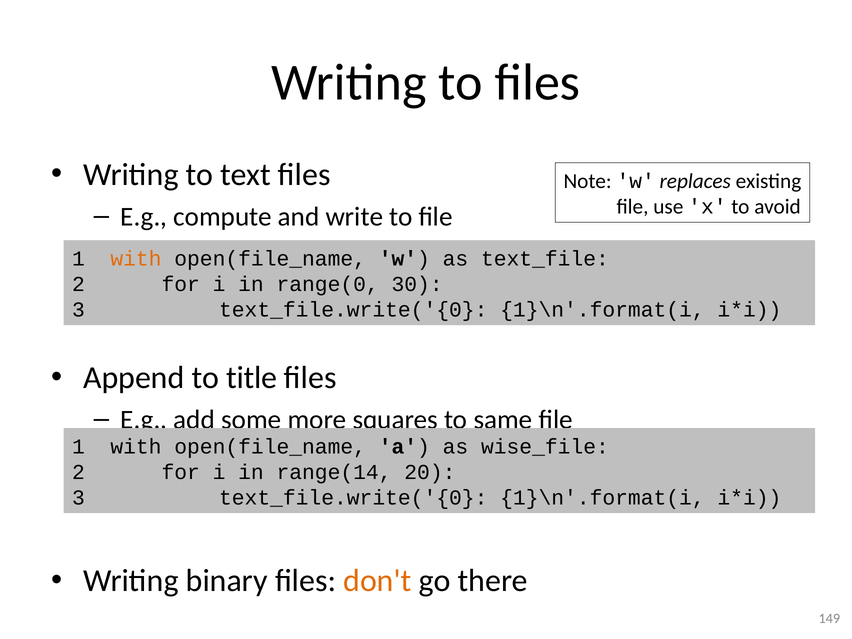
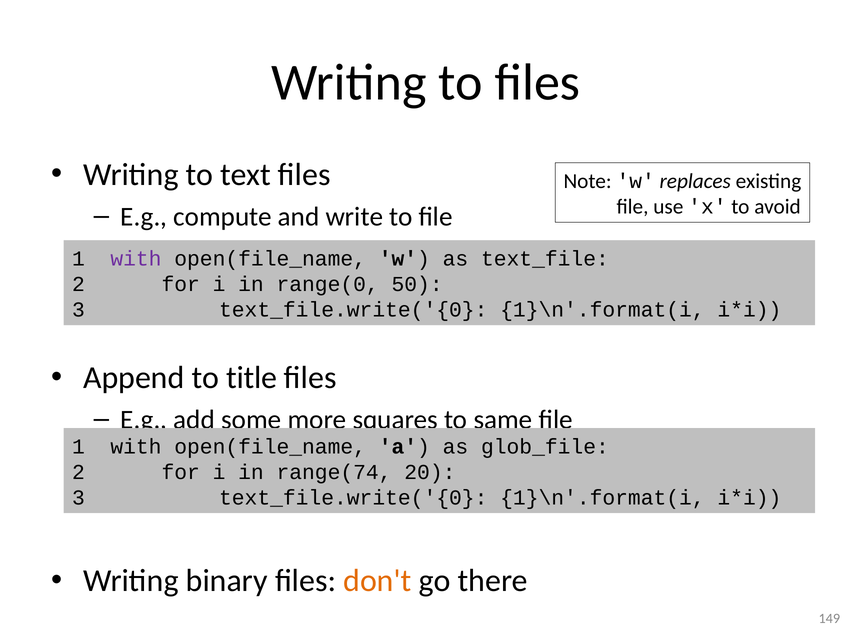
with at (136, 259) colour: orange -> purple
30: 30 -> 50
wise_file: wise_file -> glob_file
range(14: range(14 -> range(74
